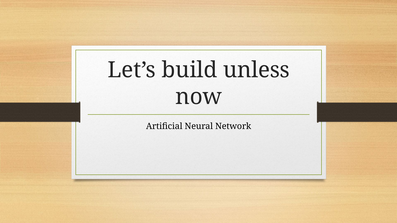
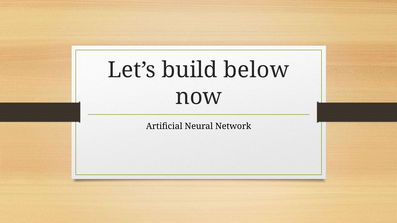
unless: unless -> below
